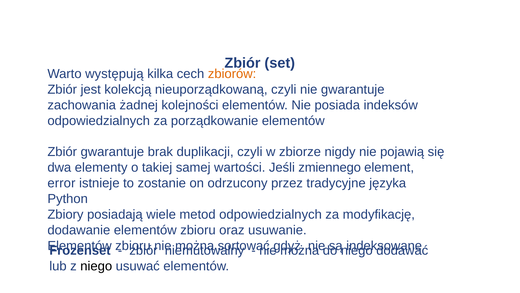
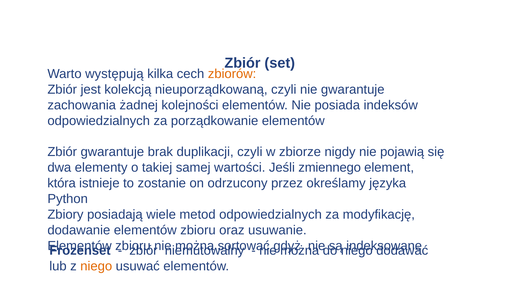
error: error -> która
tradycyjne: tradycyjne -> określamy
niego at (96, 266) colour: black -> orange
